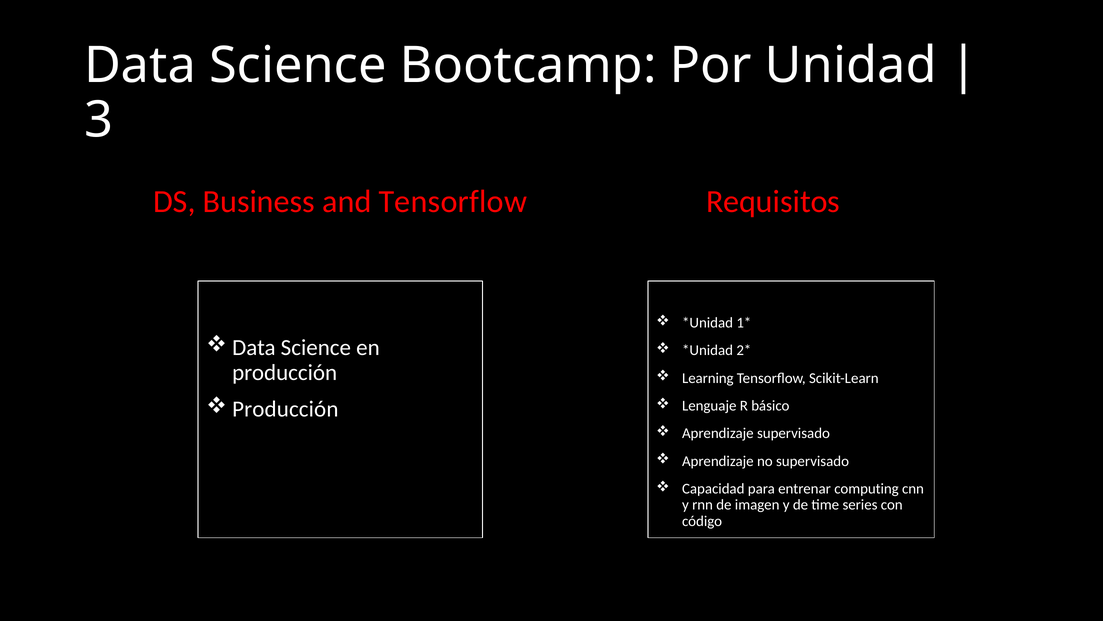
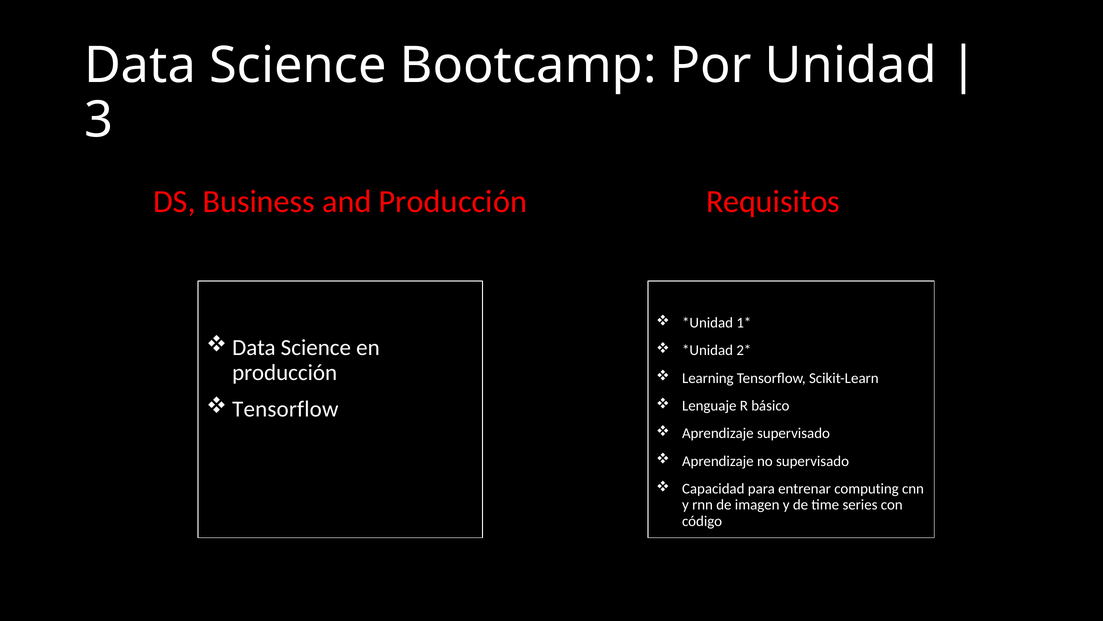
and Tensorflow: Tensorflow -> Producción
Producción at (285, 409): Producción -> Tensorflow
